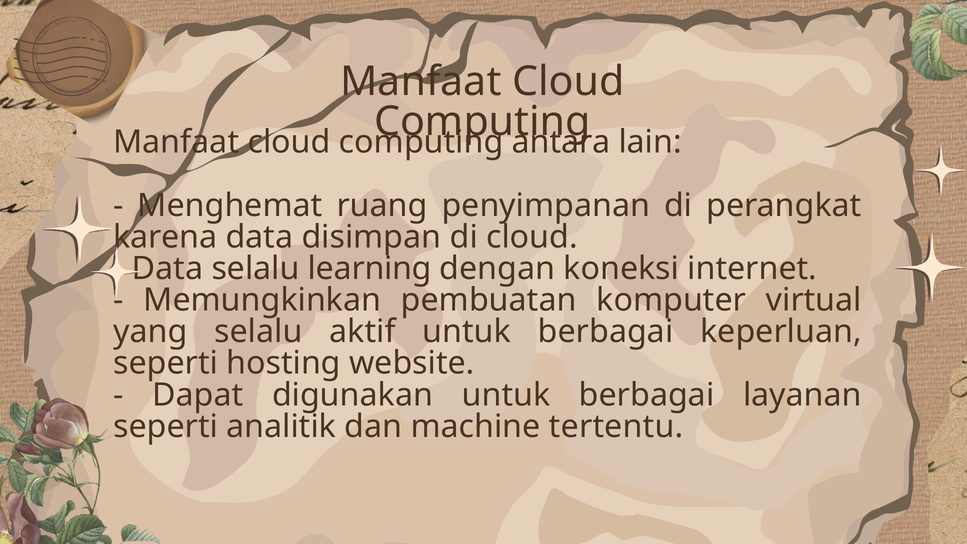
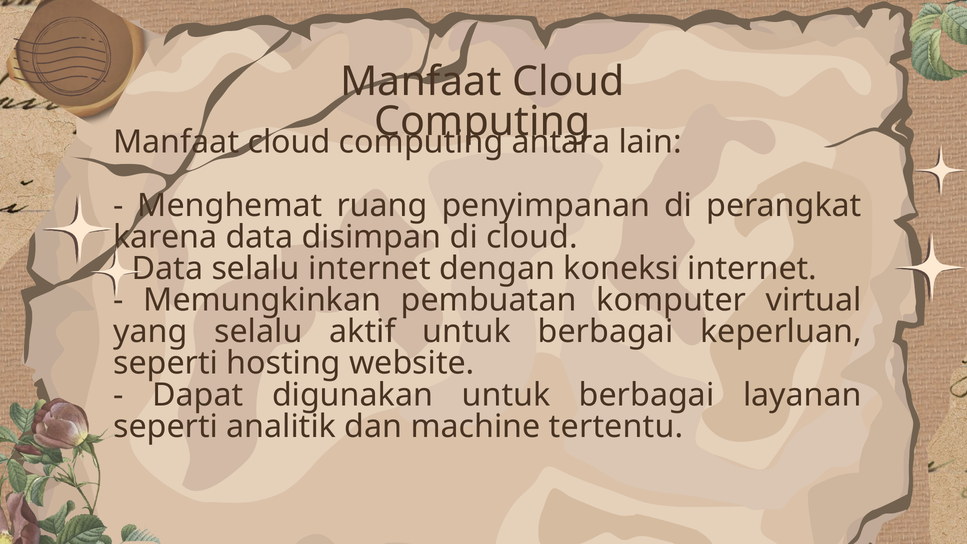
selalu learning: learning -> internet
